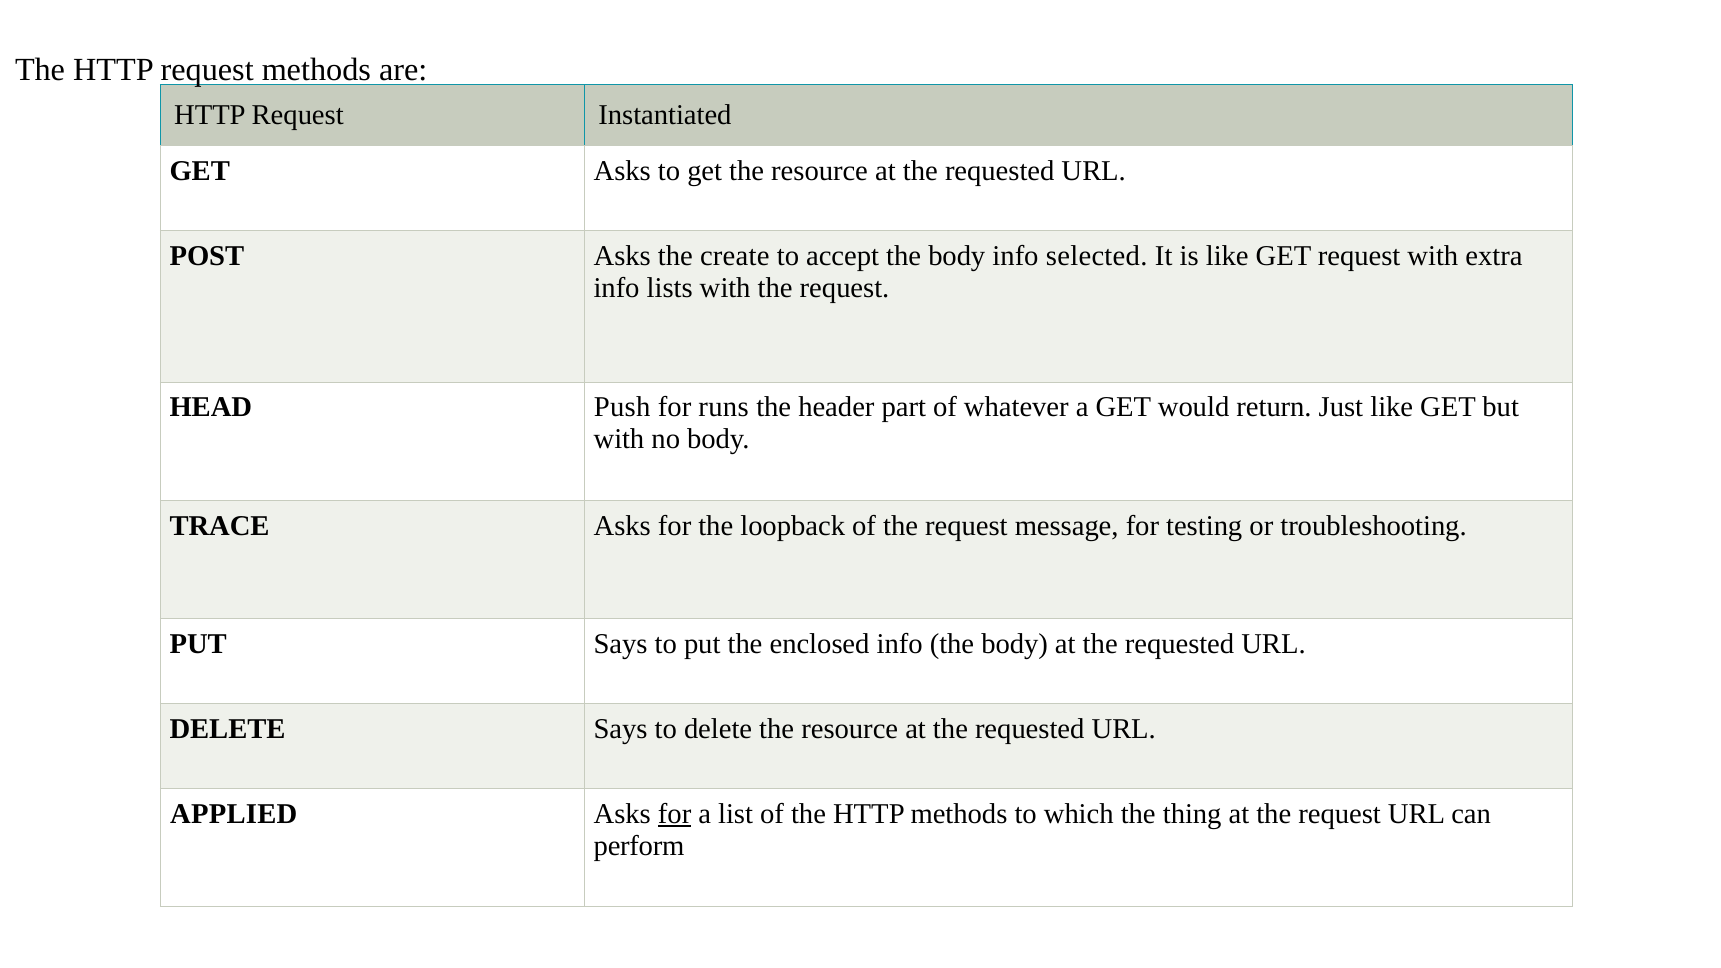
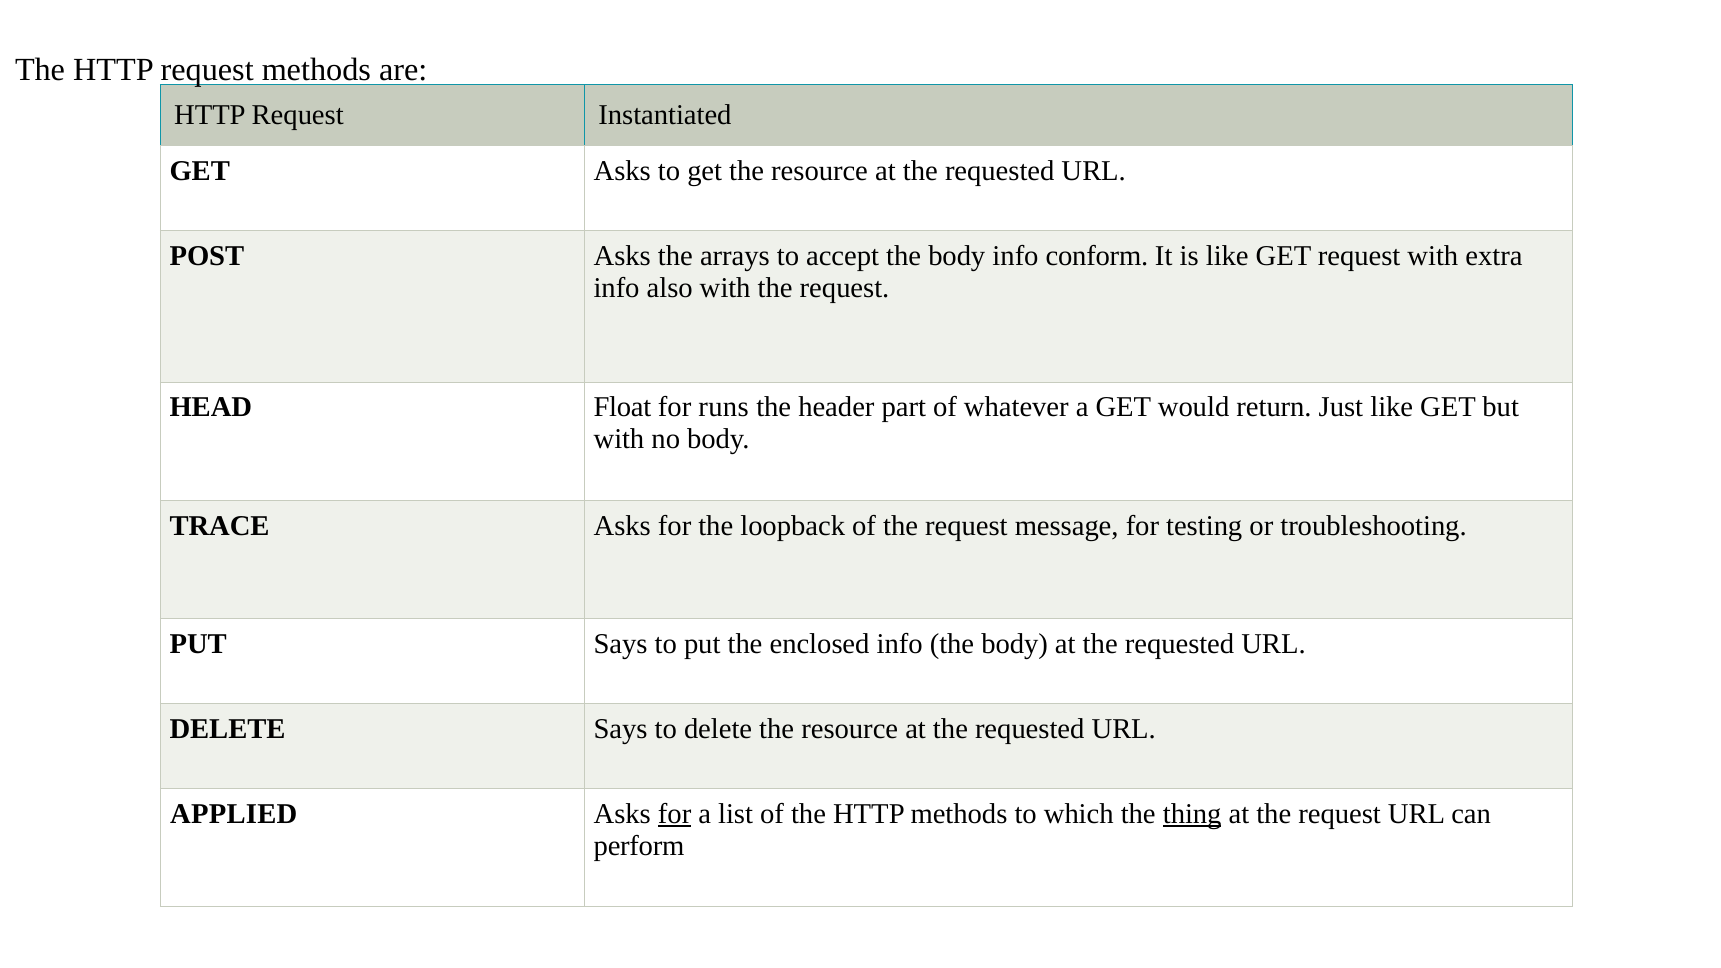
create: create -> arrays
selected: selected -> conform
lists: lists -> also
Push: Push -> Float
thing underline: none -> present
